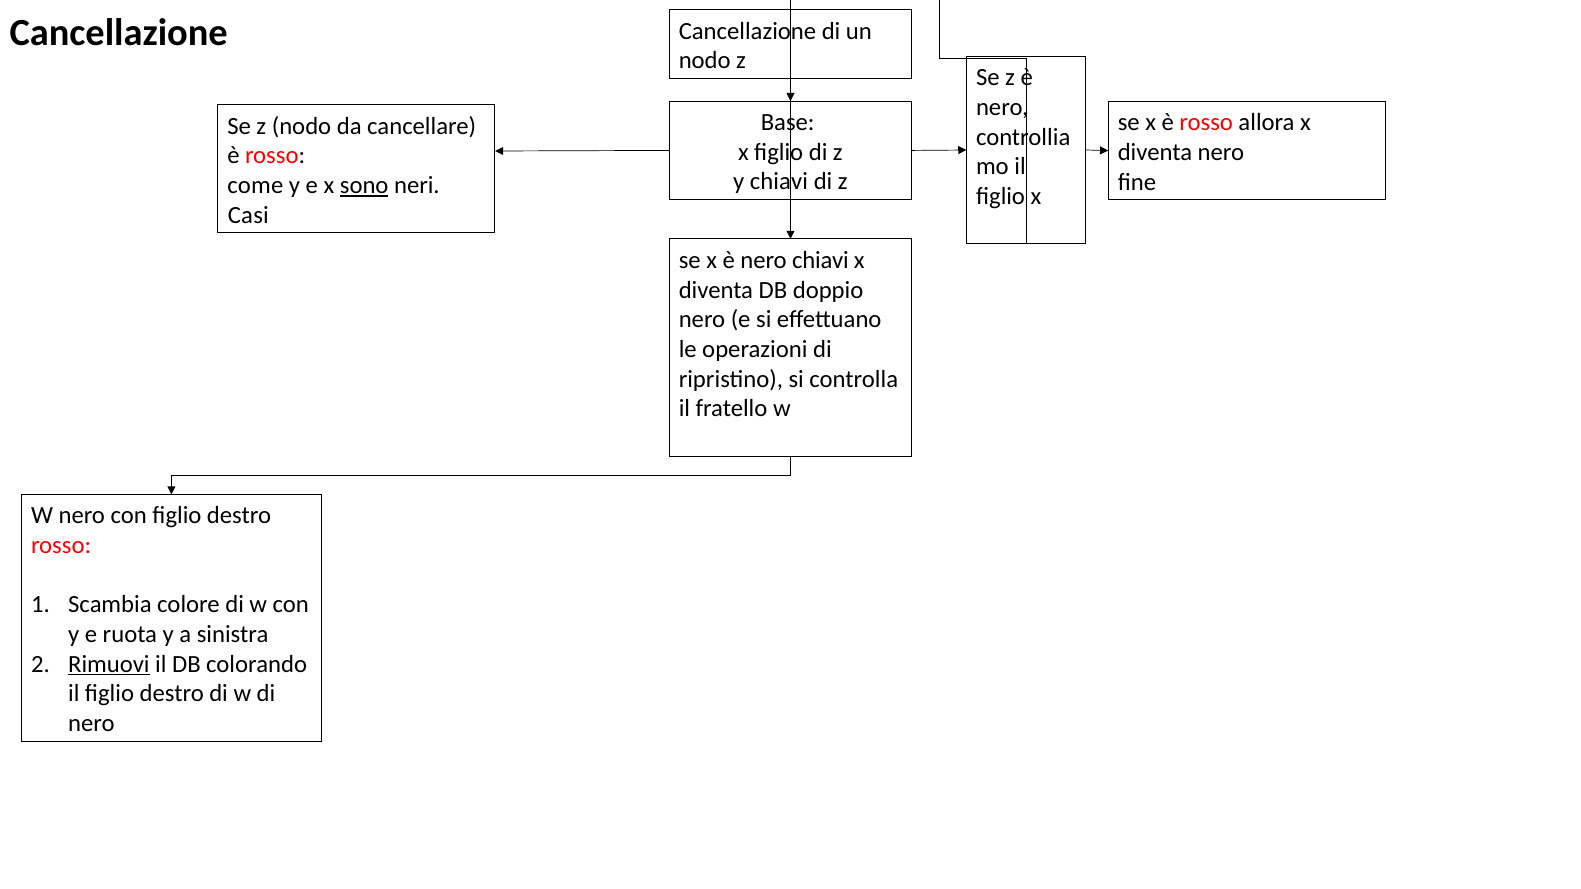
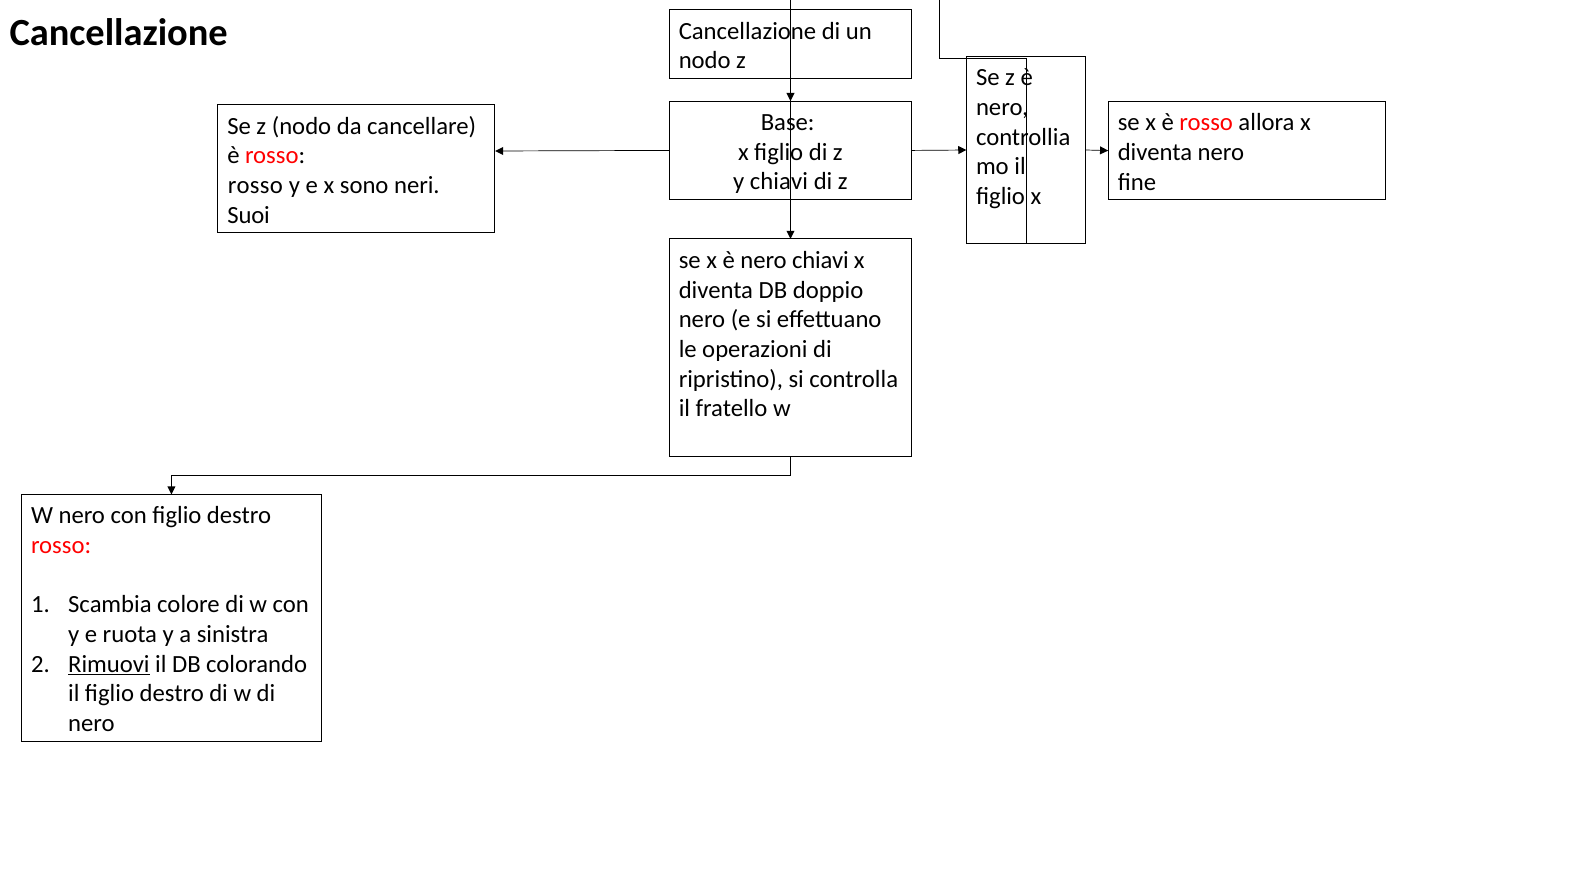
come at (255, 185): come -> rosso
sono underline: present -> none
Casi: Casi -> Suoi
